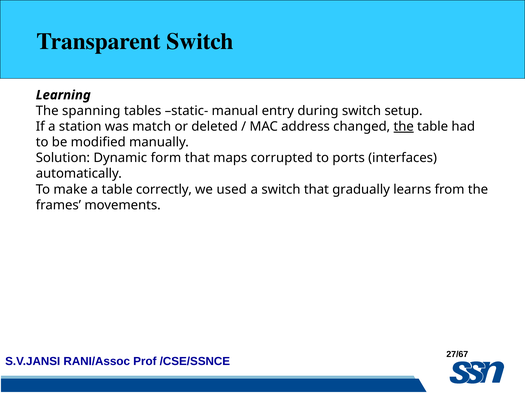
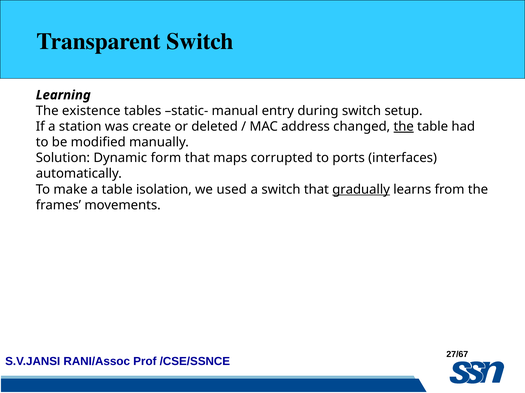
spanning: spanning -> existence
match: match -> create
correctly: correctly -> isolation
gradually underline: none -> present
